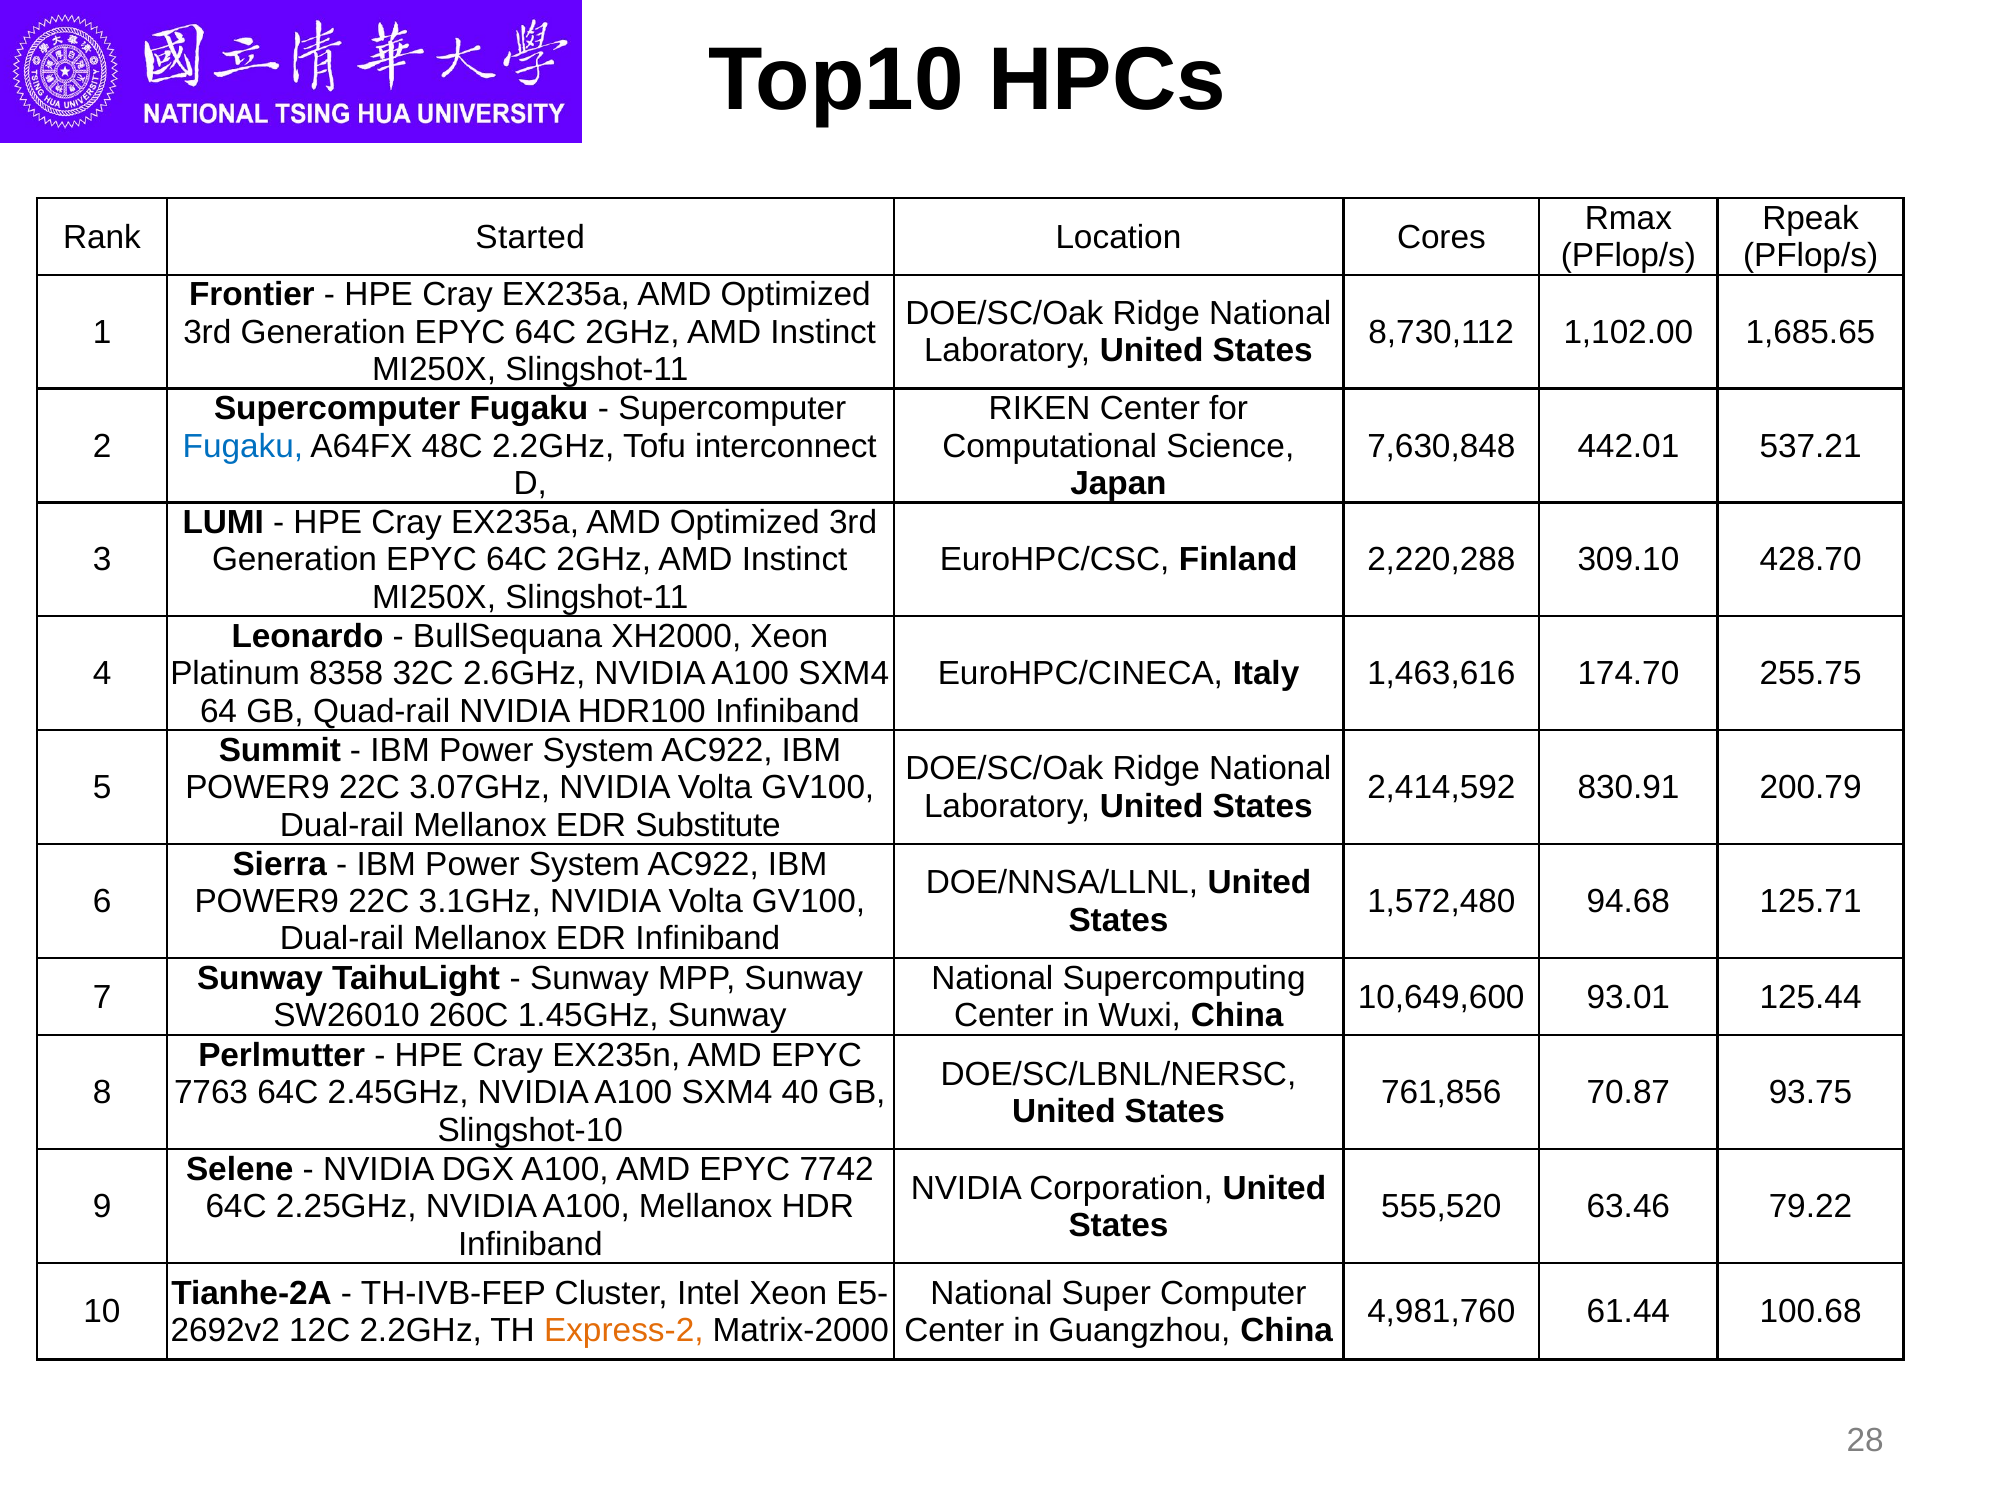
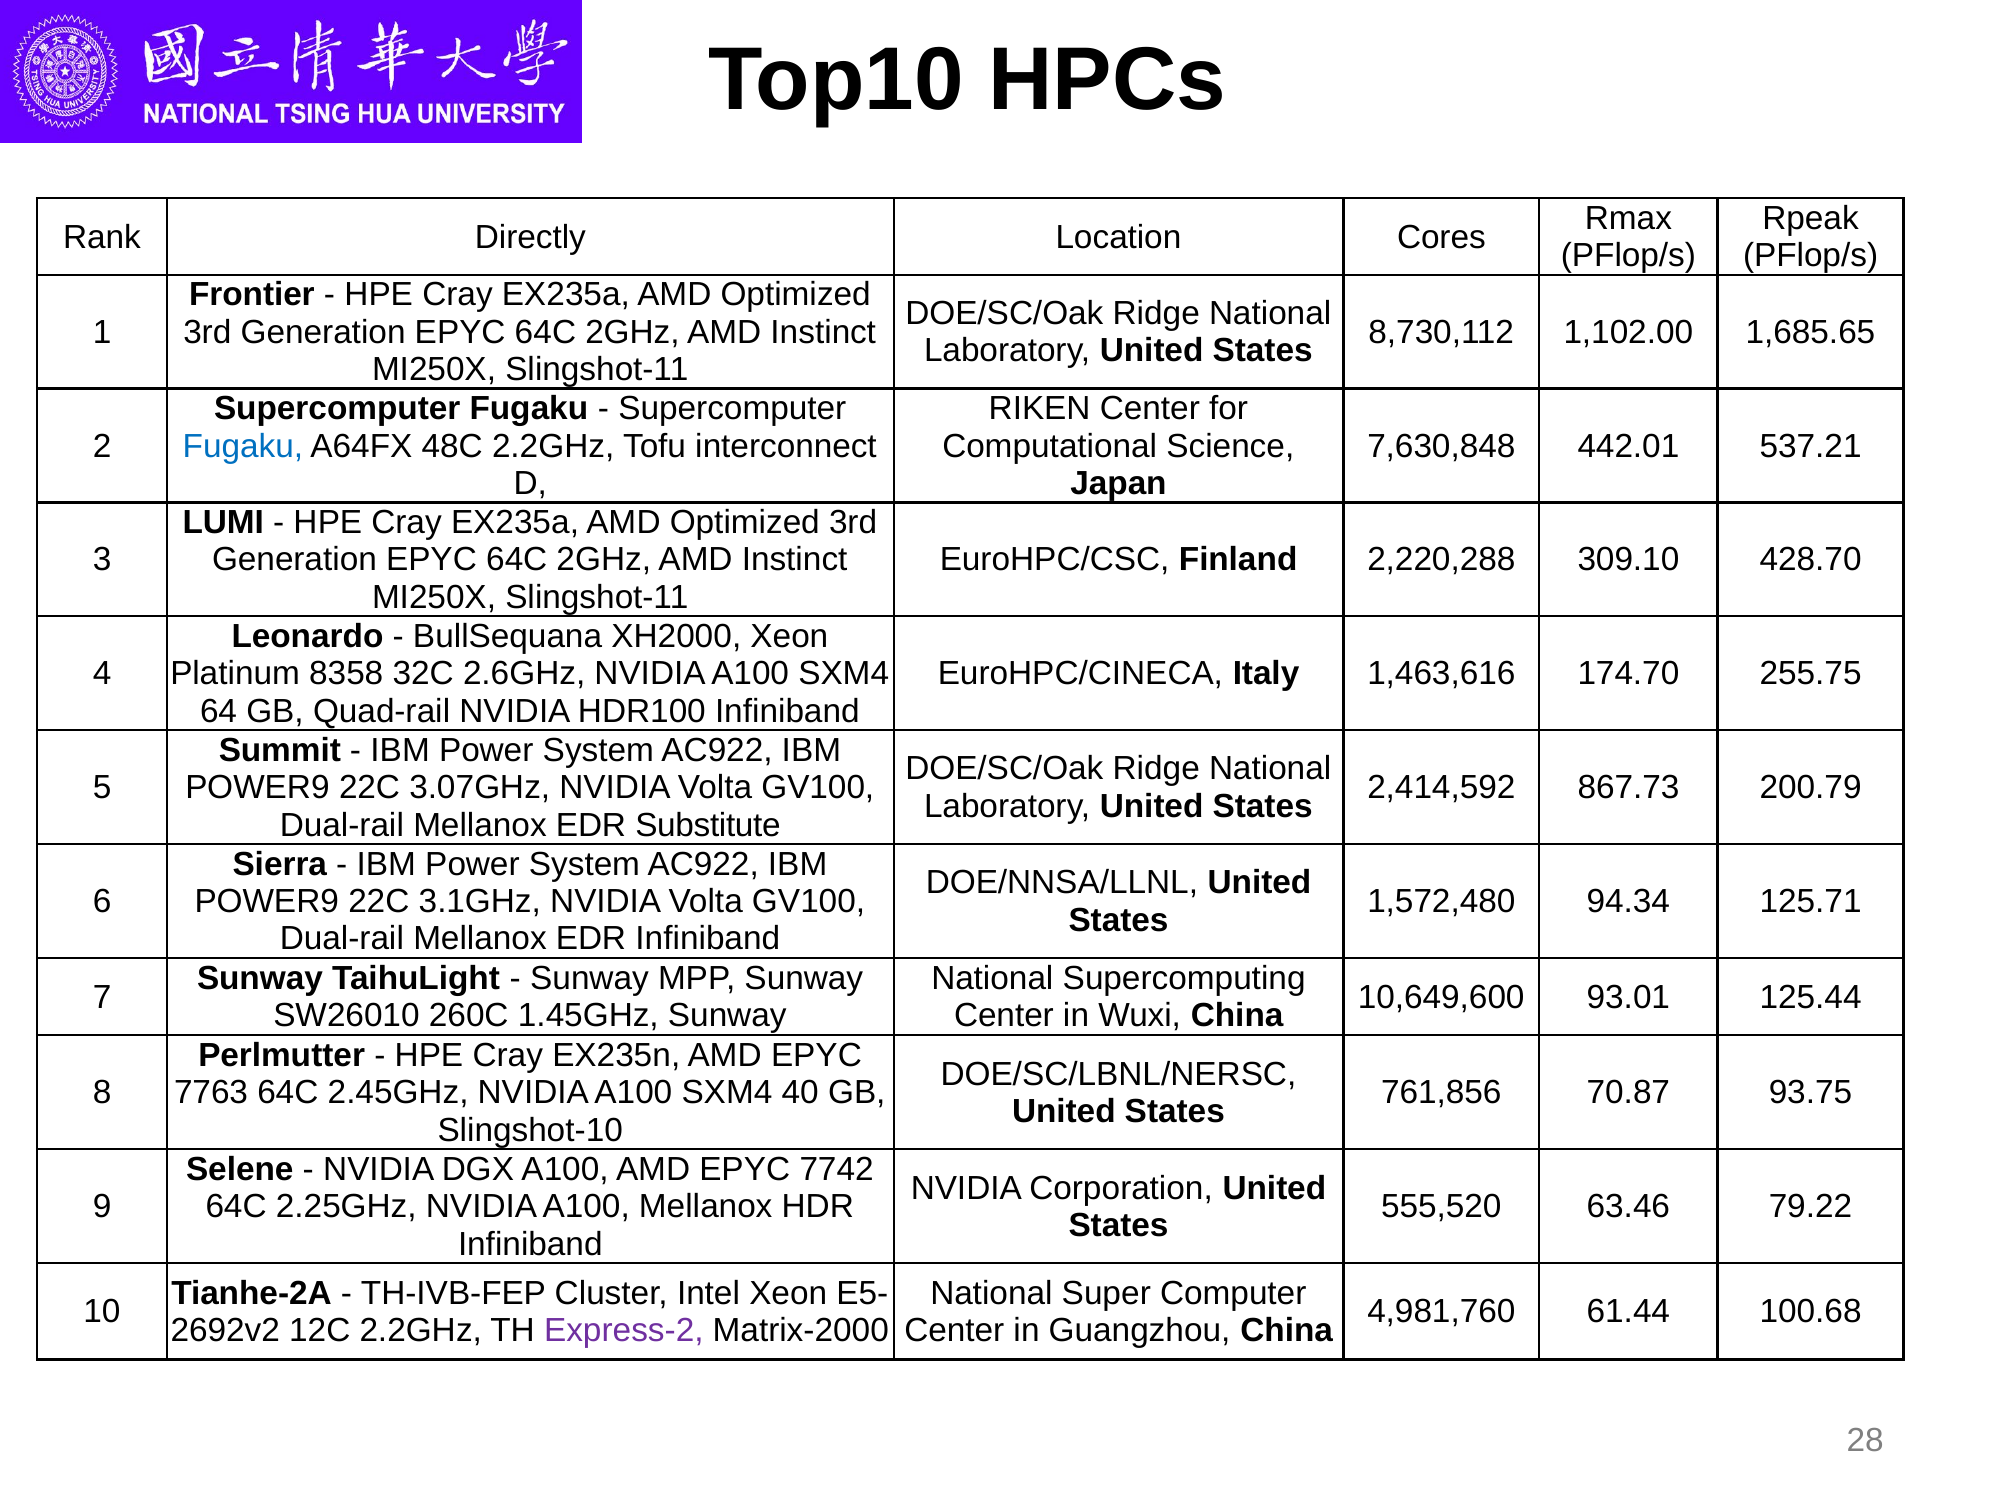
Started: Started -> Directly
830.91: 830.91 -> 867.73
94.68: 94.68 -> 94.34
Express-2 colour: orange -> purple
